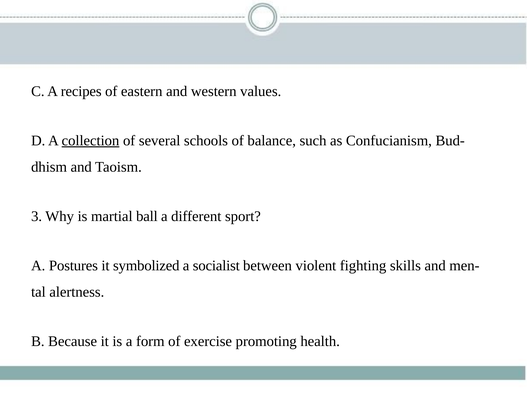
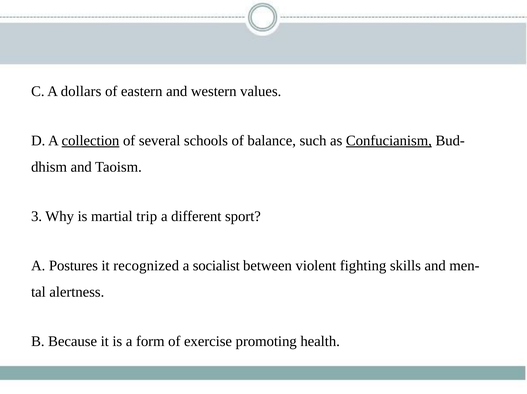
recipes: recipes -> dollars
Confucianism underline: none -> present
ball: ball -> trip
symbolized: symbolized -> recognized
